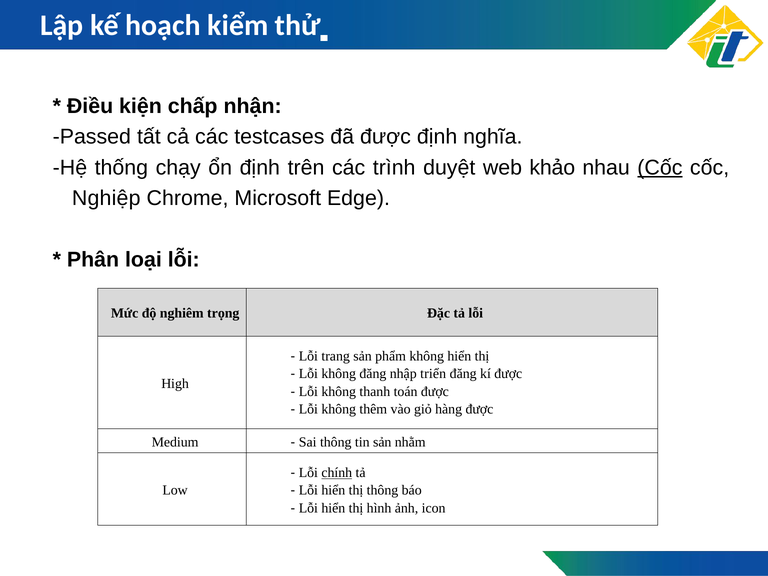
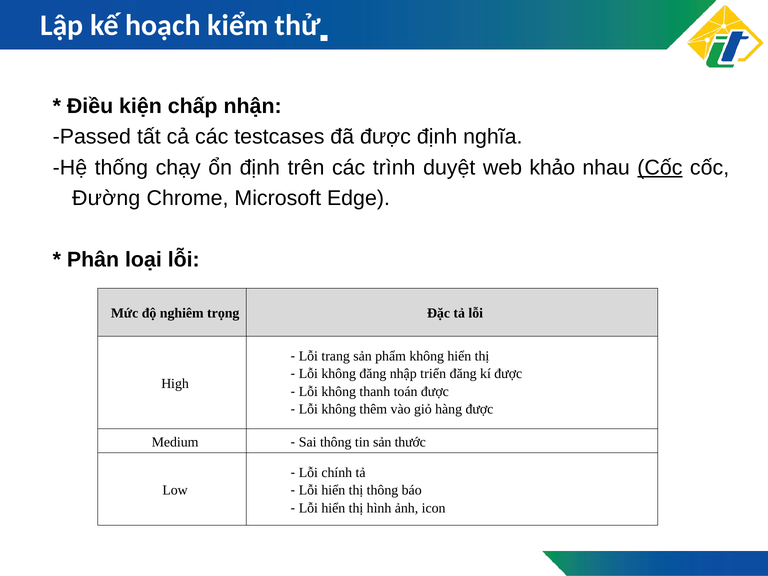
Nghiệp: Nghiệp -> Đường
nhằm: nhằm -> thước
chính underline: present -> none
